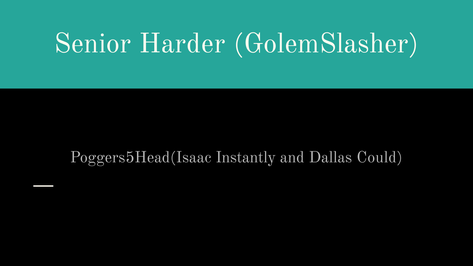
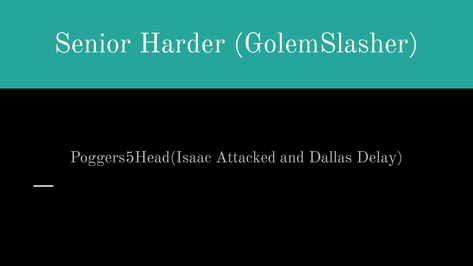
Instantly: Instantly -> Attacked
Could: Could -> Delay
